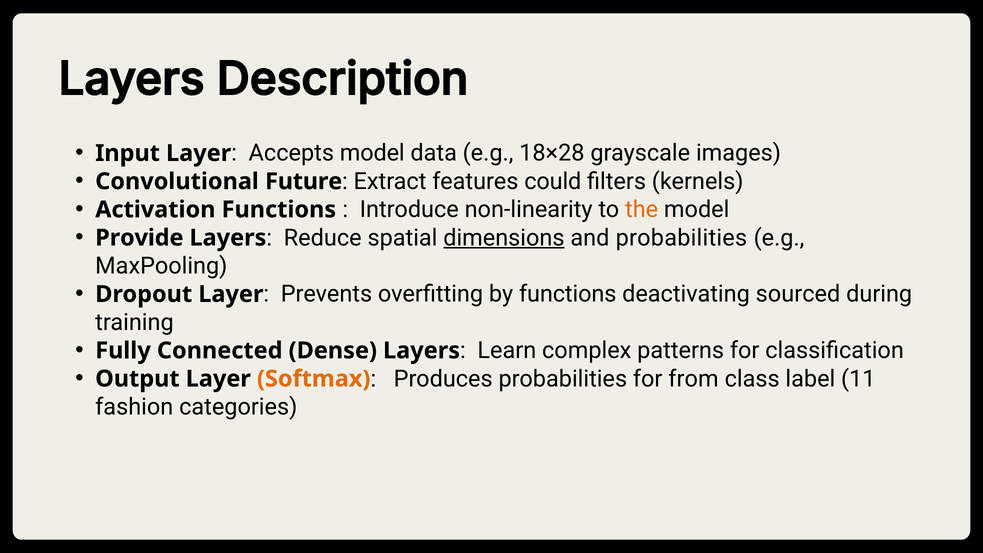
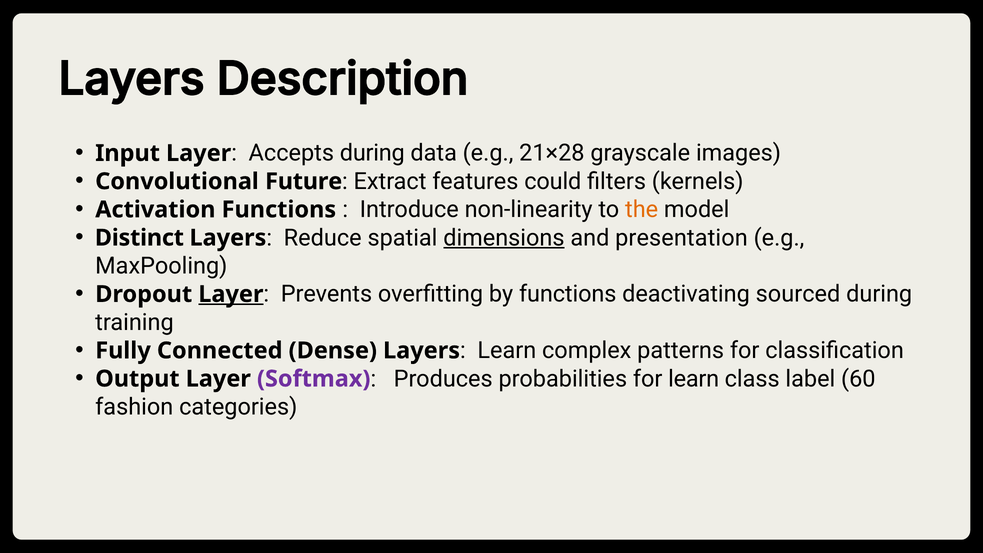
Accepts model: model -> during
18×28: 18×28 -> 21×28
Provide: Provide -> Distinct
and probabilities: probabilities -> presentation
Layer at (231, 294) underline: none -> present
Softmax colour: orange -> purple
for from: from -> learn
11: 11 -> 60
